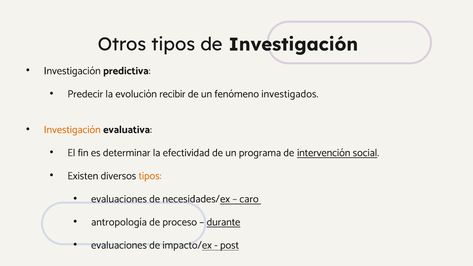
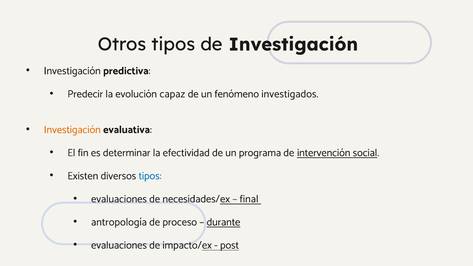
recibir: recibir -> capaz
tipos at (150, 176) colour: orange -> blue
caro: caro -> final
